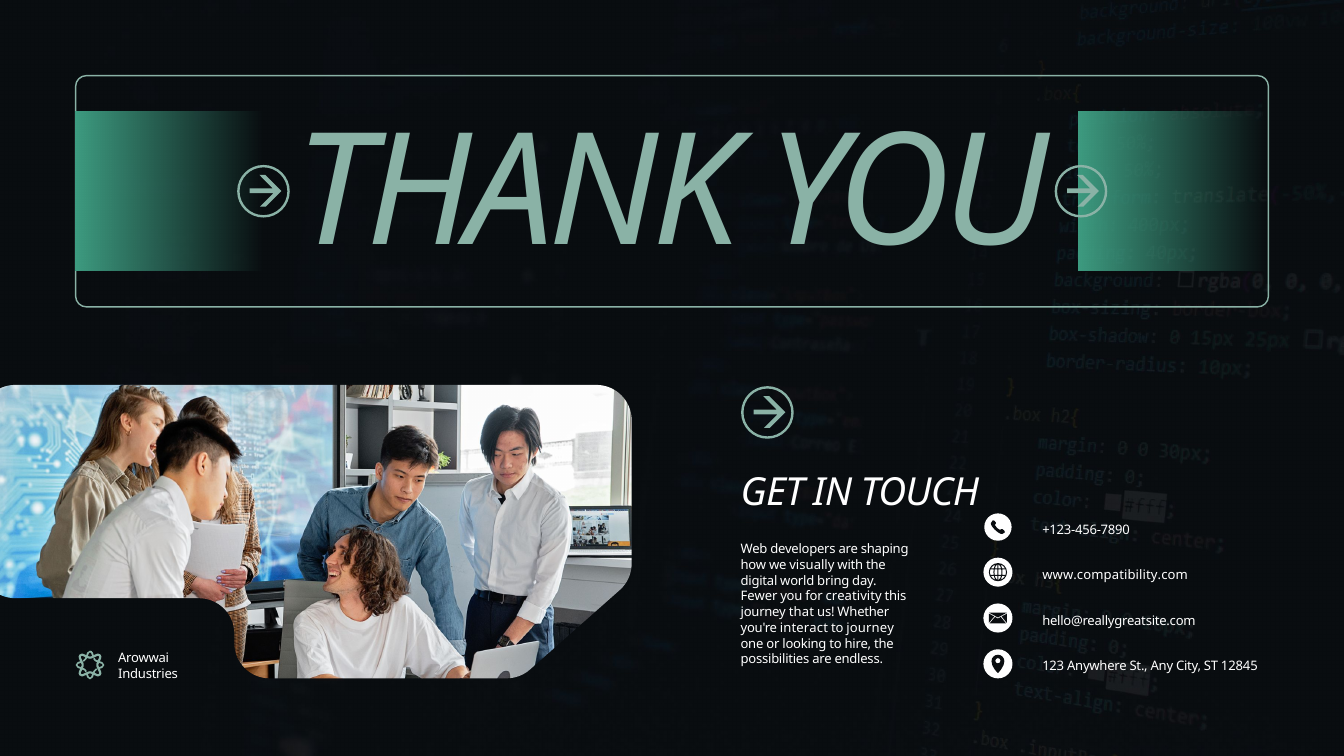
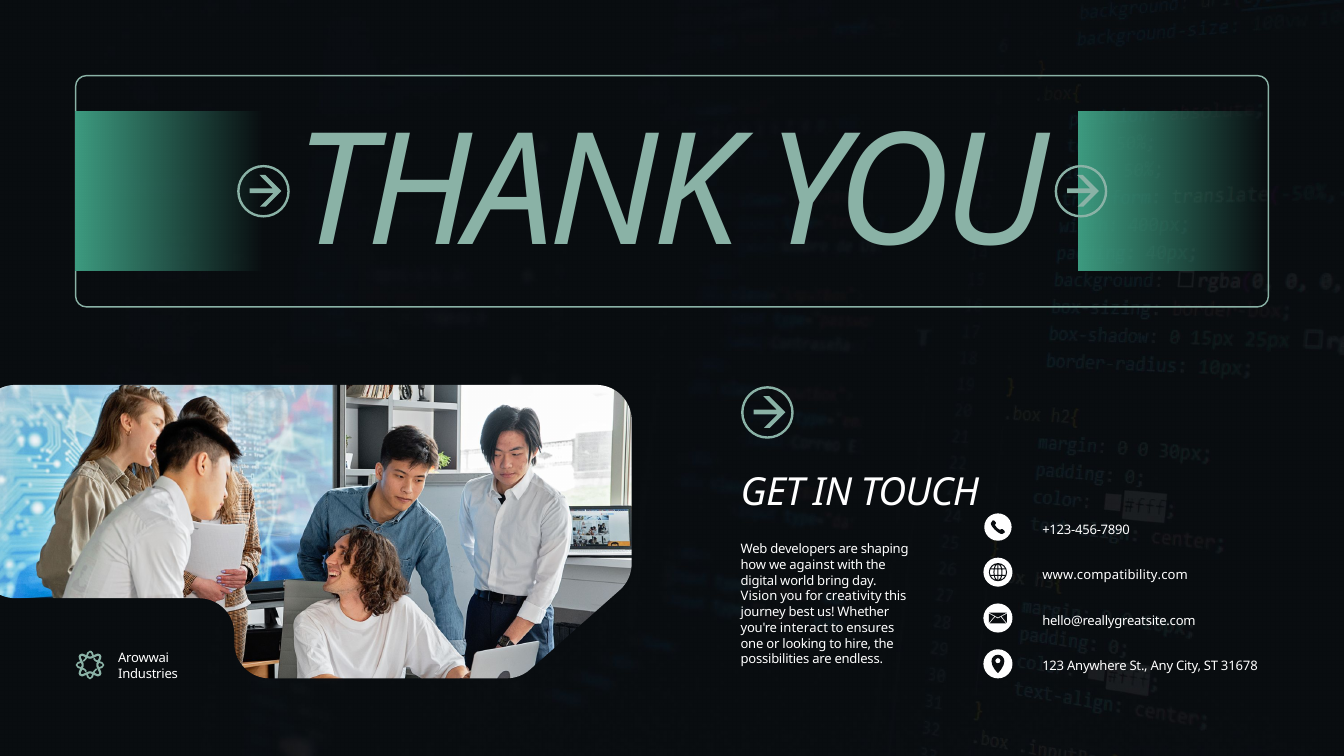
visually: visually -> against
Fewer: Fewer -> Vision
that: that -> best
to journey: journey -> ensures
12845: 12845 -> 31678
